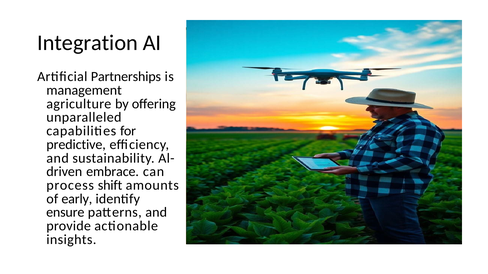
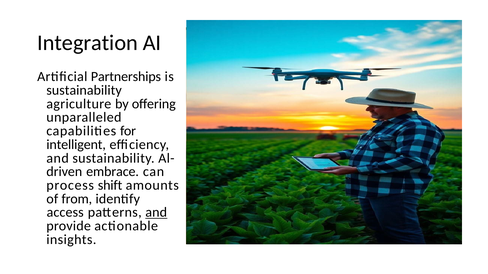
management at (84, 90): management -> sustainability
predictive: predictive -> intelligent
early: early -> from
ensure: ensure -> access
and at (156, 213) underline: none -> present
